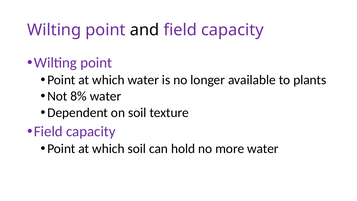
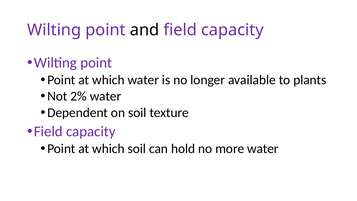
8%: 8% -> 2%
